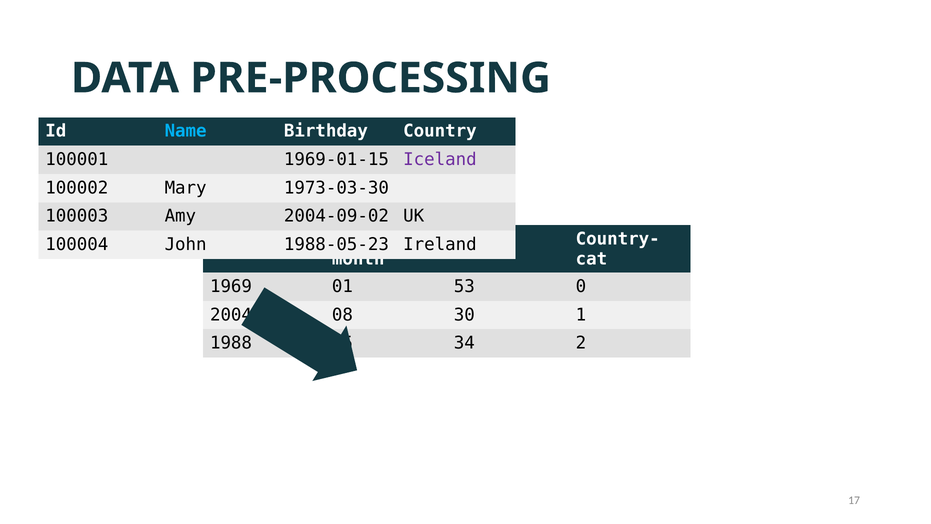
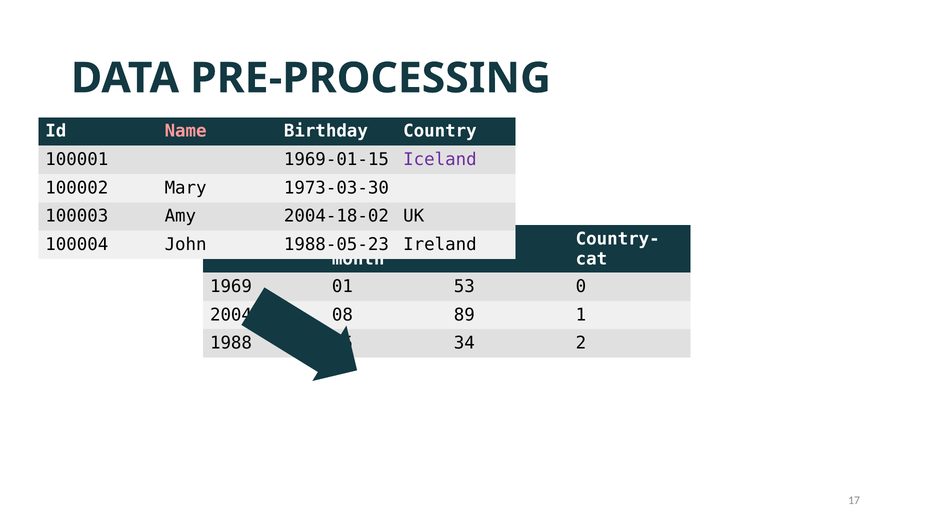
Name colour: light blue -> pink
2004-09-02: 2004-09-02 -> 2004-18-02
30: 30 -> 89
